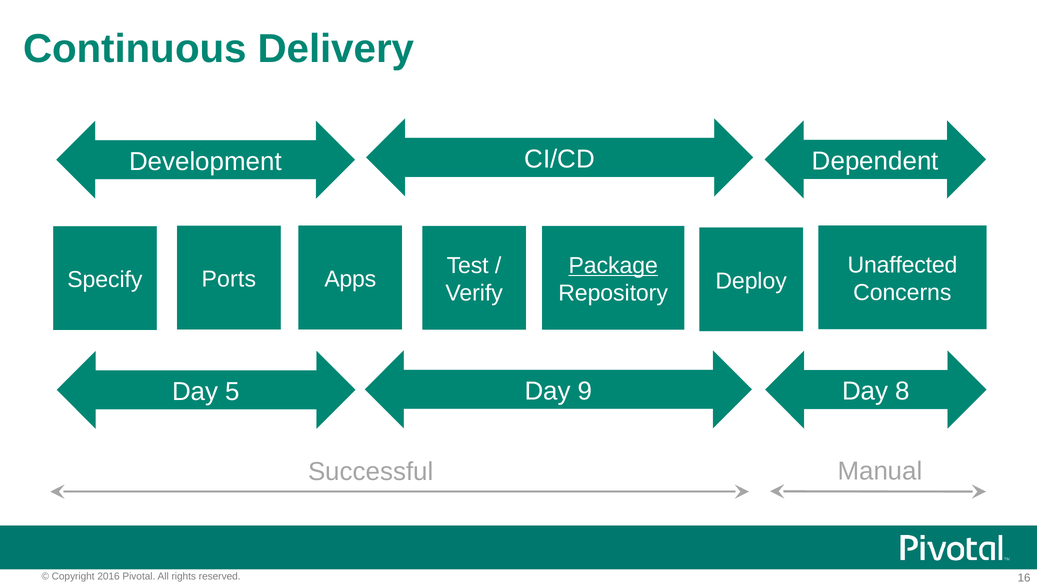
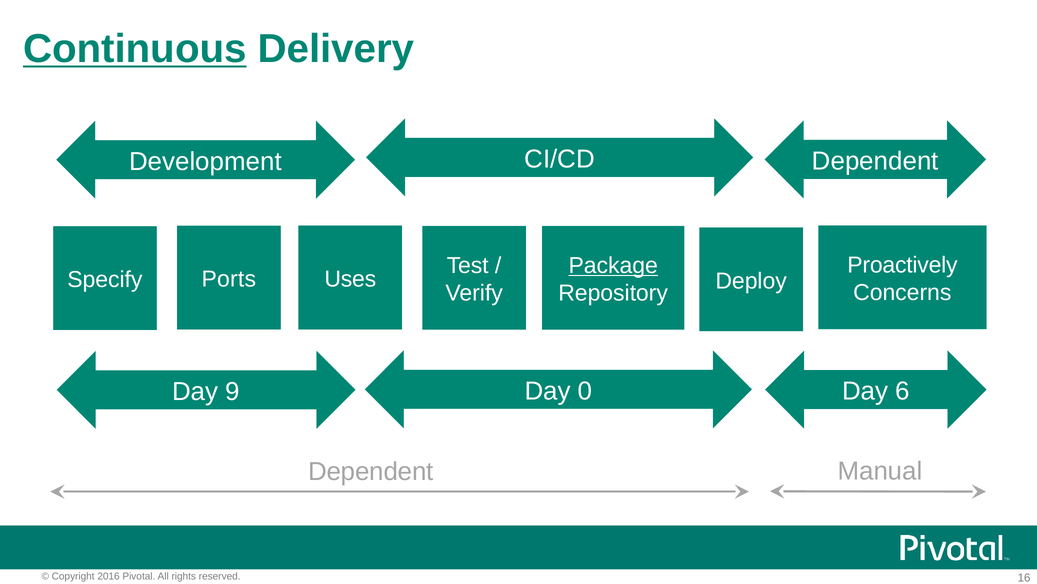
Continuous underline: none -> present
Unaffected: Unaffected -> Proactively
Apps: Apps -> Uses
5: 5 -> 9
9: 9 -> 0
8: 8 -> 6
Successful at (371, 471): Successful -> Dependent
